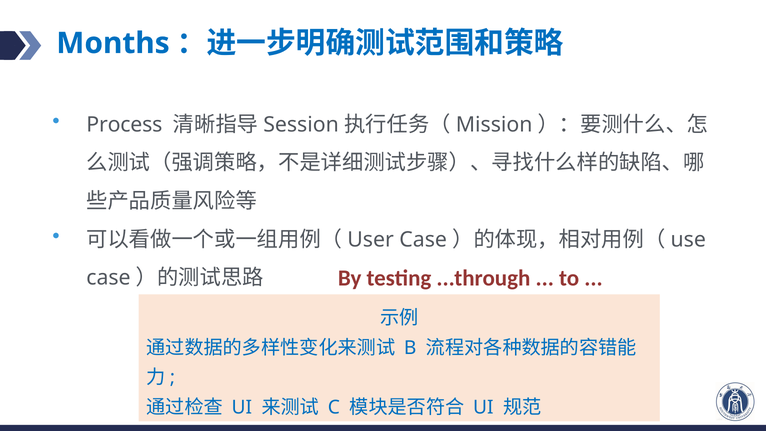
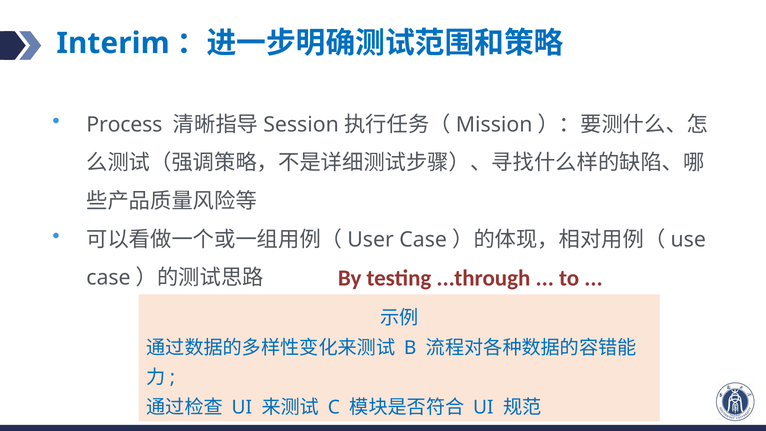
Months: Months -> Interim
